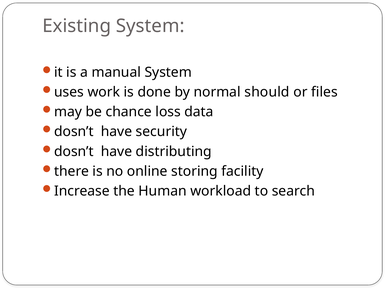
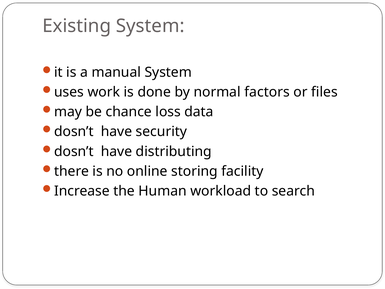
should: should -> factors
